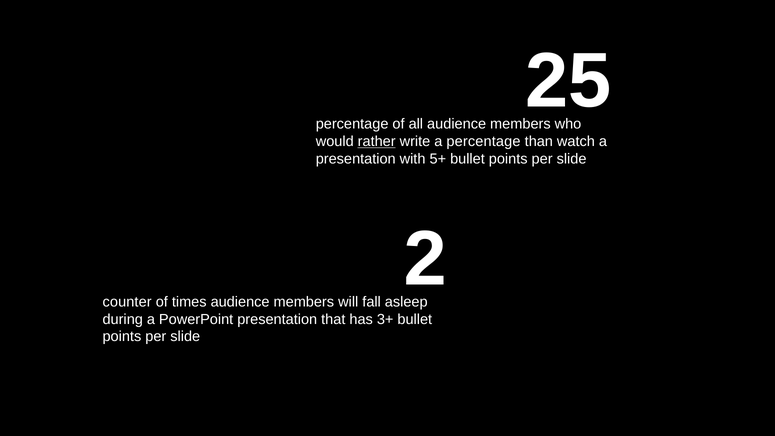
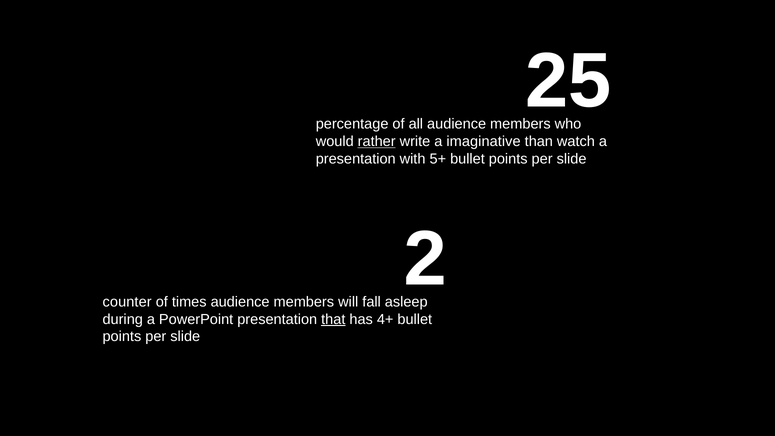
a percentage: percentage -> imaginative
that underline: none -> present
3+: 3+ -> 4+
